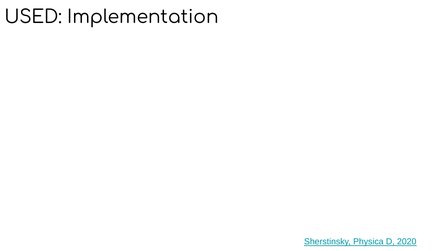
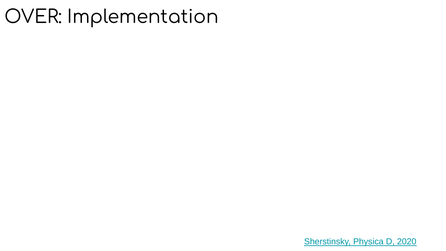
USED: USED -> OVER
